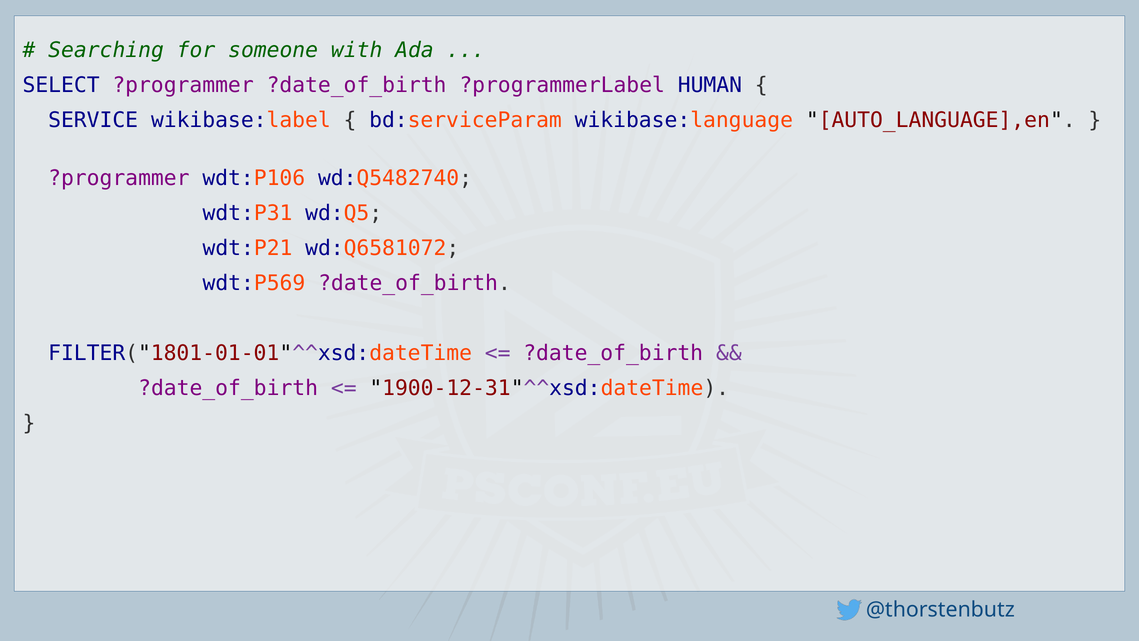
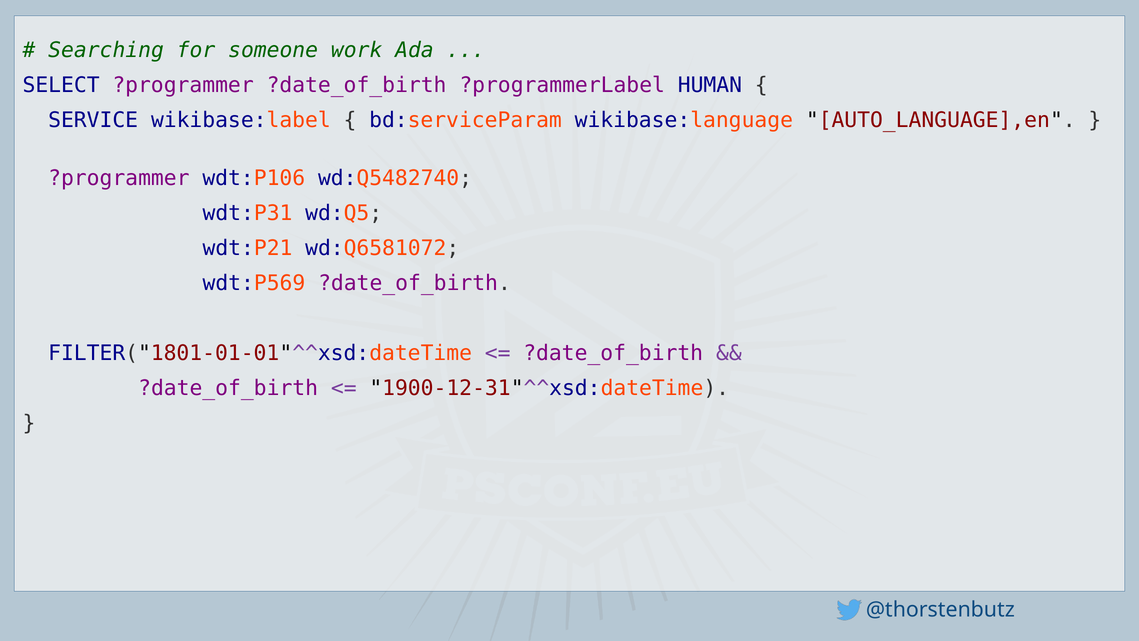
with: with -> work
